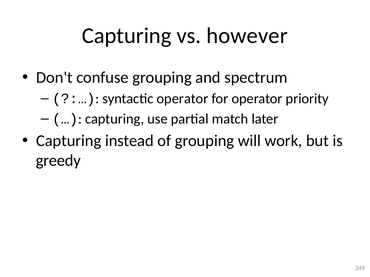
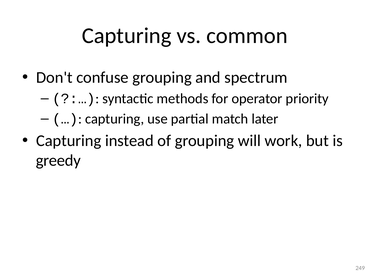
however: however -> common
syntactic operator: operator -> methods
